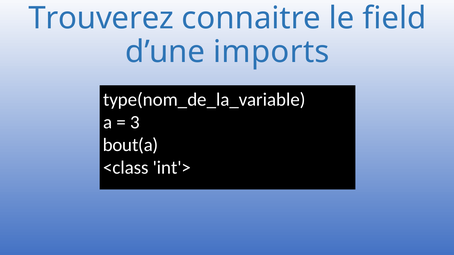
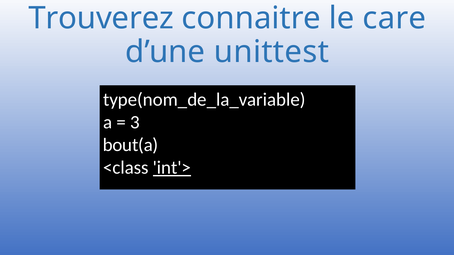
field: field -> care
imports: imports -> unittest
int'> underline: none -> present
